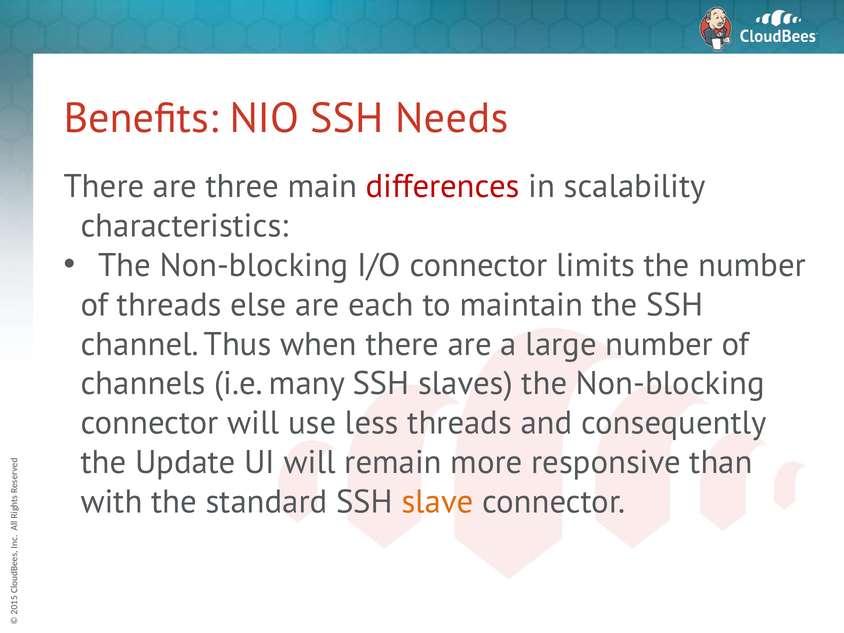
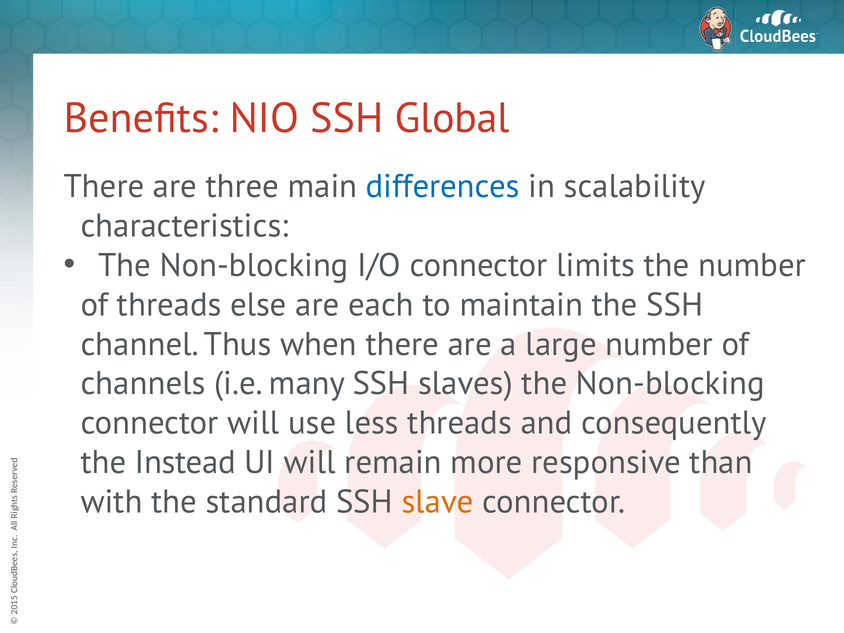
Needs: Needs -> Global
differences colour: red -> blue
Update: Update -> Instead
